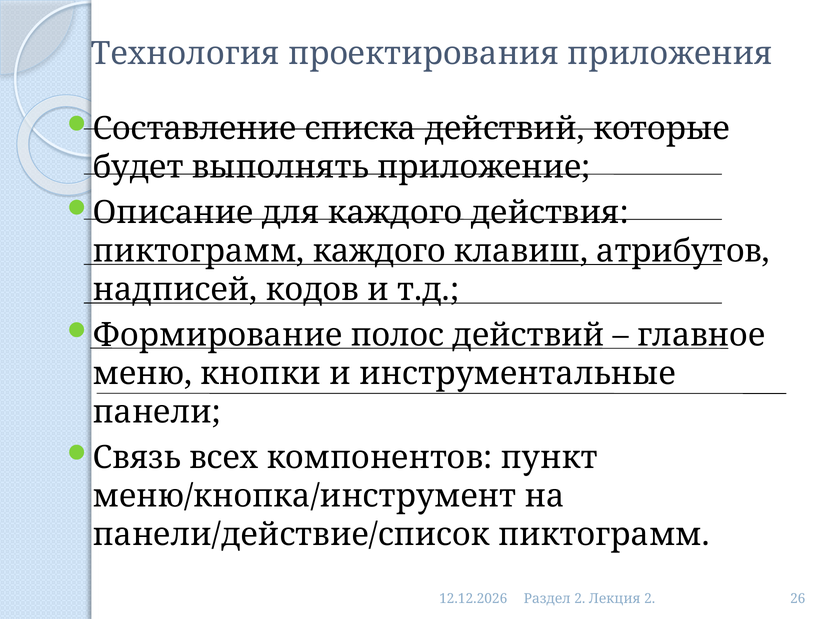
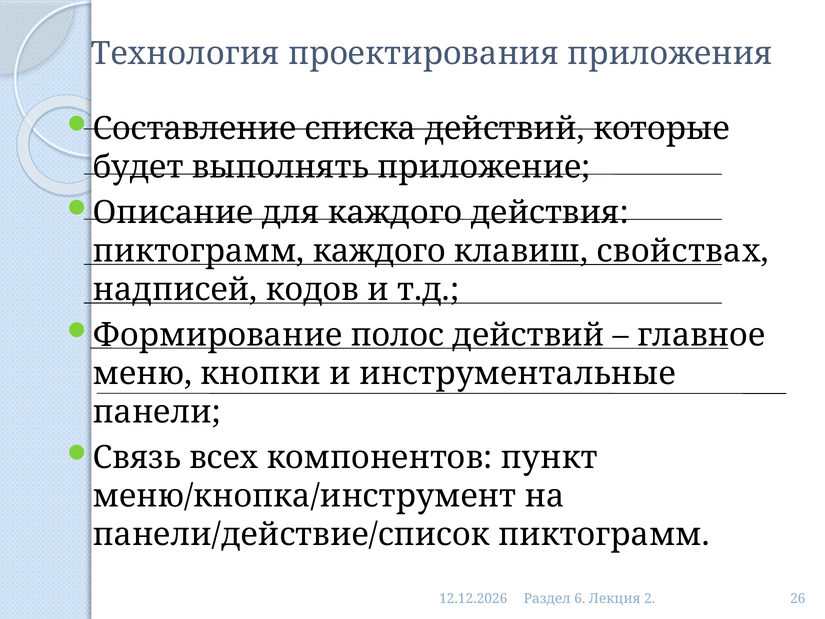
атрибутов: атрибутов -> свойствах
Раздел 2: 2 -> 6
